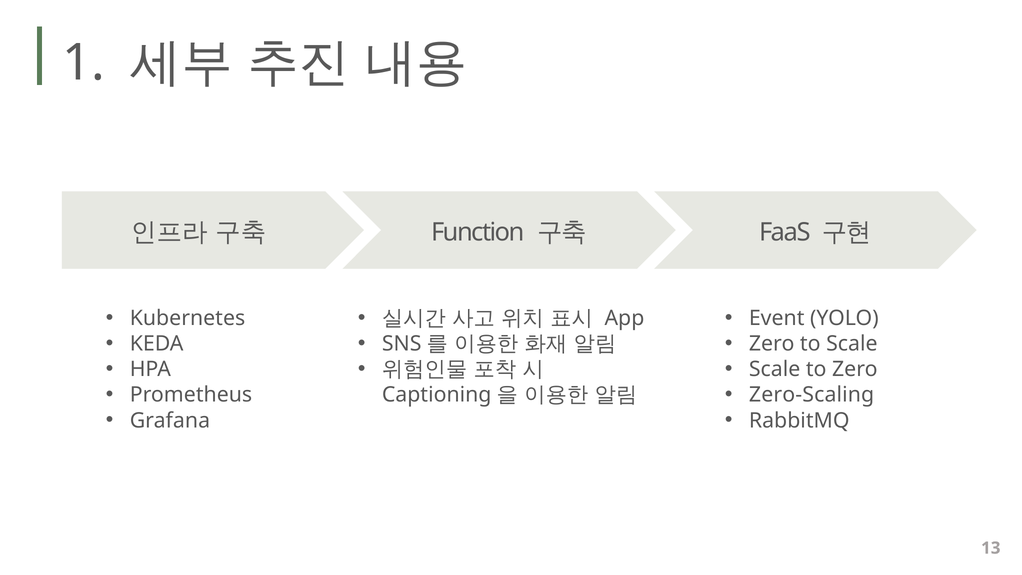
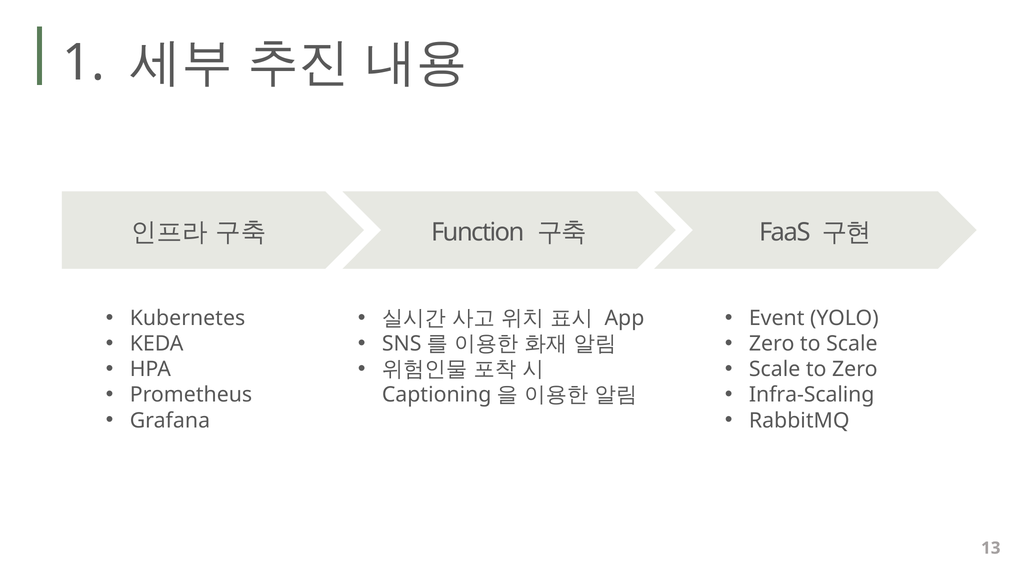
Zero-Scaling: Zero-Scaling -> Infra-Scaling
